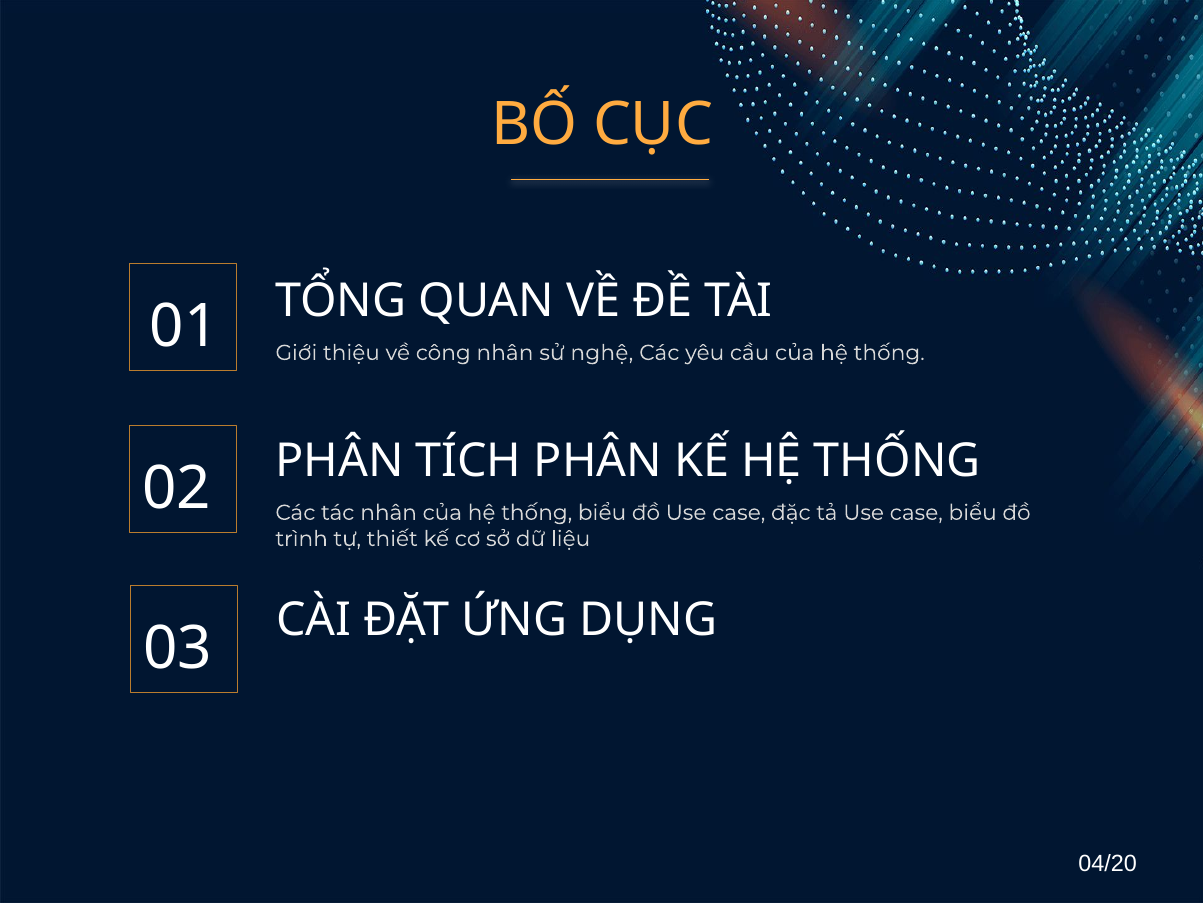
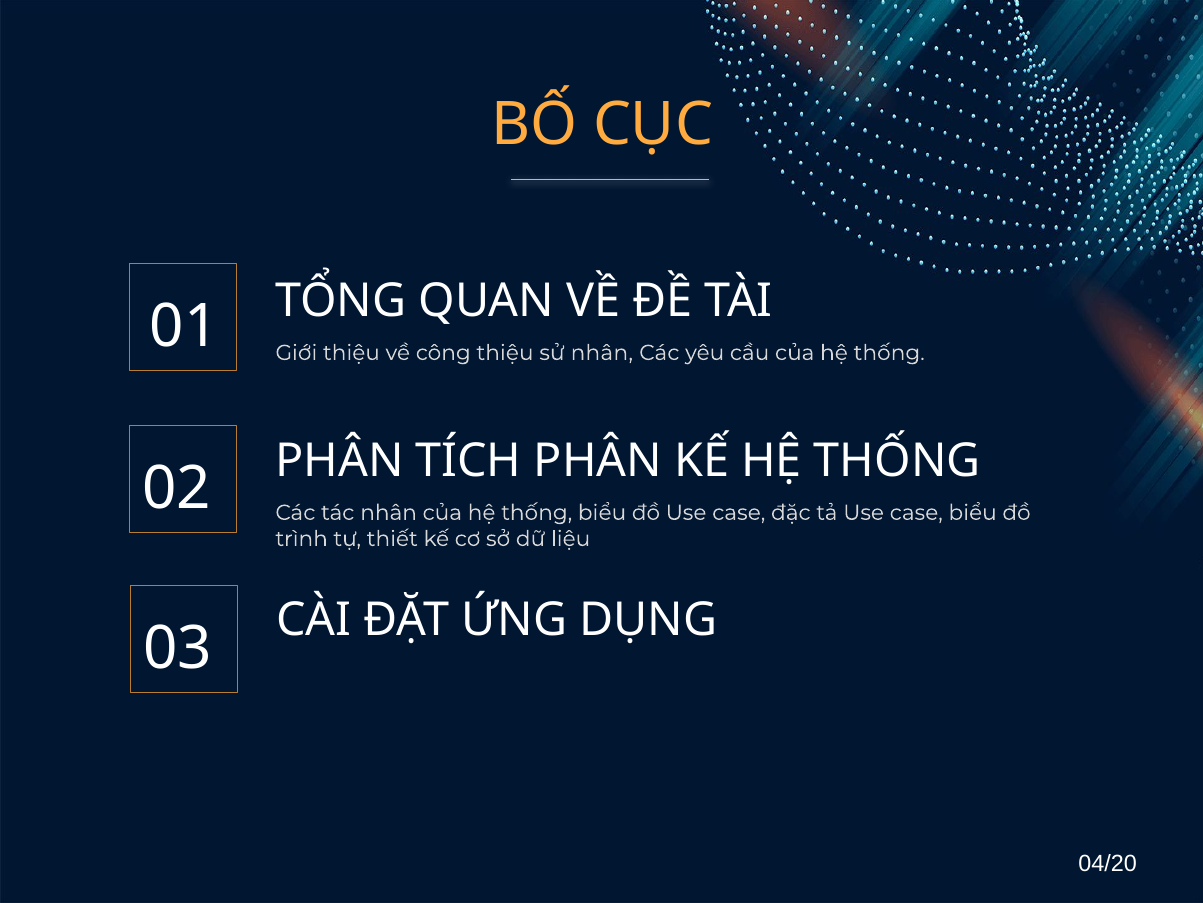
công nhân: nhân -> thiệu
sử nghệ: nghệ -> nhân
